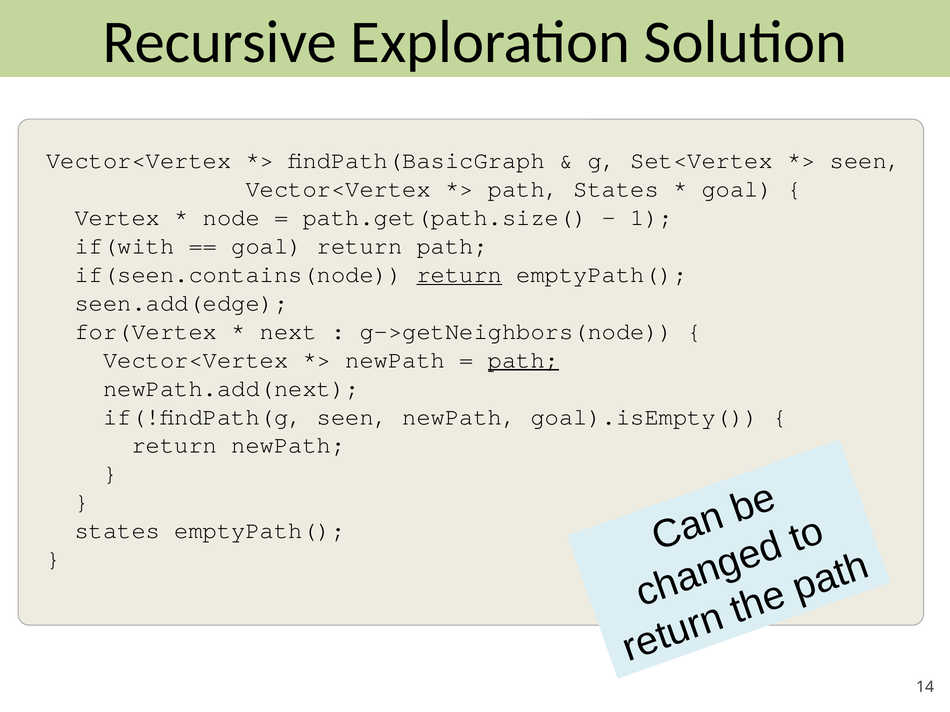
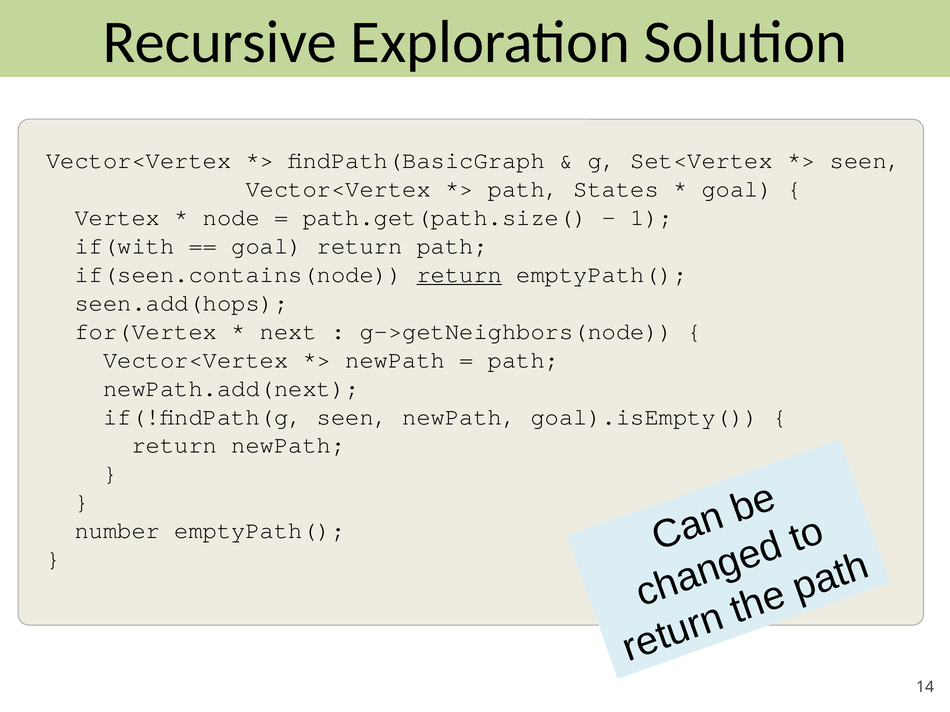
seen.add(edge: seen.add(edge -> seen.add(hops
path at (523, 360) underline: present -> none
states at (117, 531): states -> number
